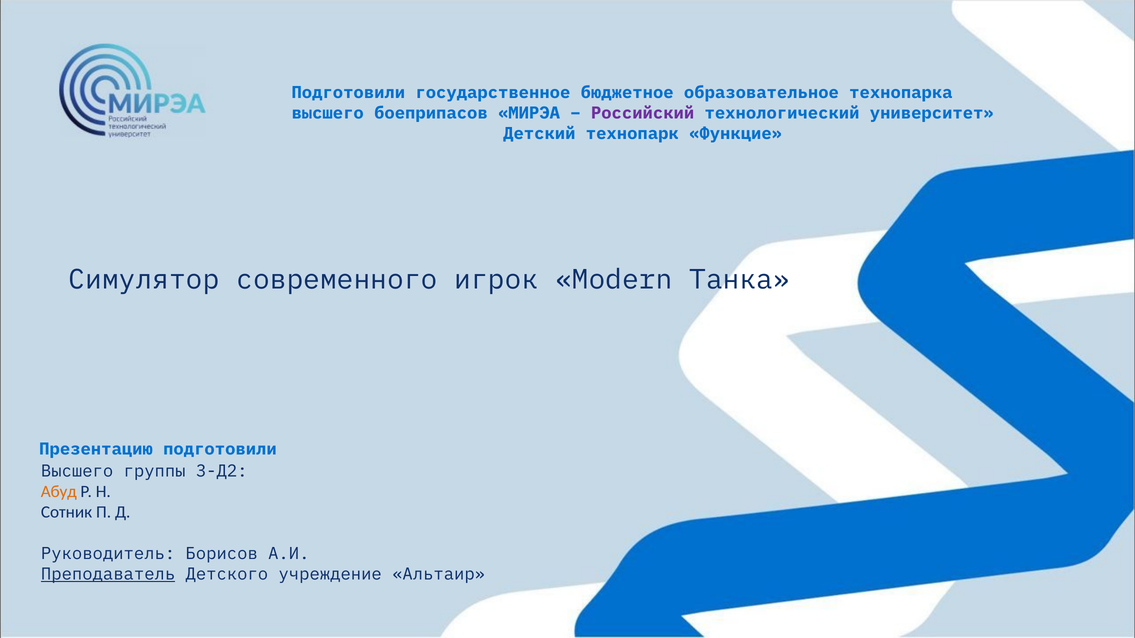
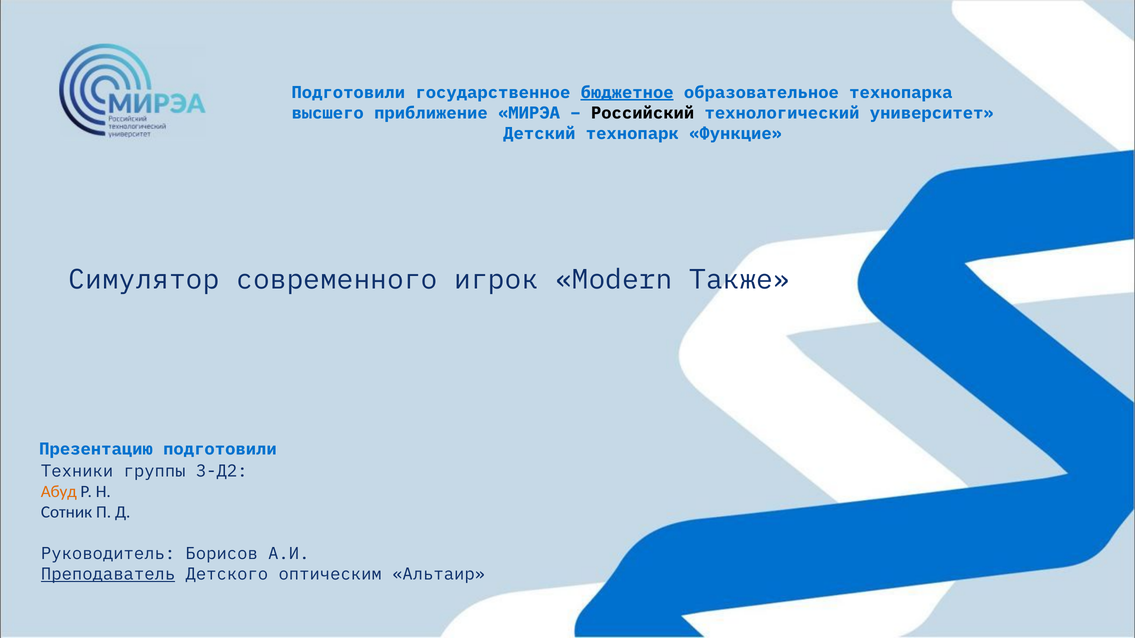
бюджетное underline: none -> present
боеприпасов: боеприпасов -> приближение
Российский colour: purple -> black
Танка: Танка -> Также
Высшего at (77, 471): Высшего -> Техники
учреждение: учреждение -> оптическим
